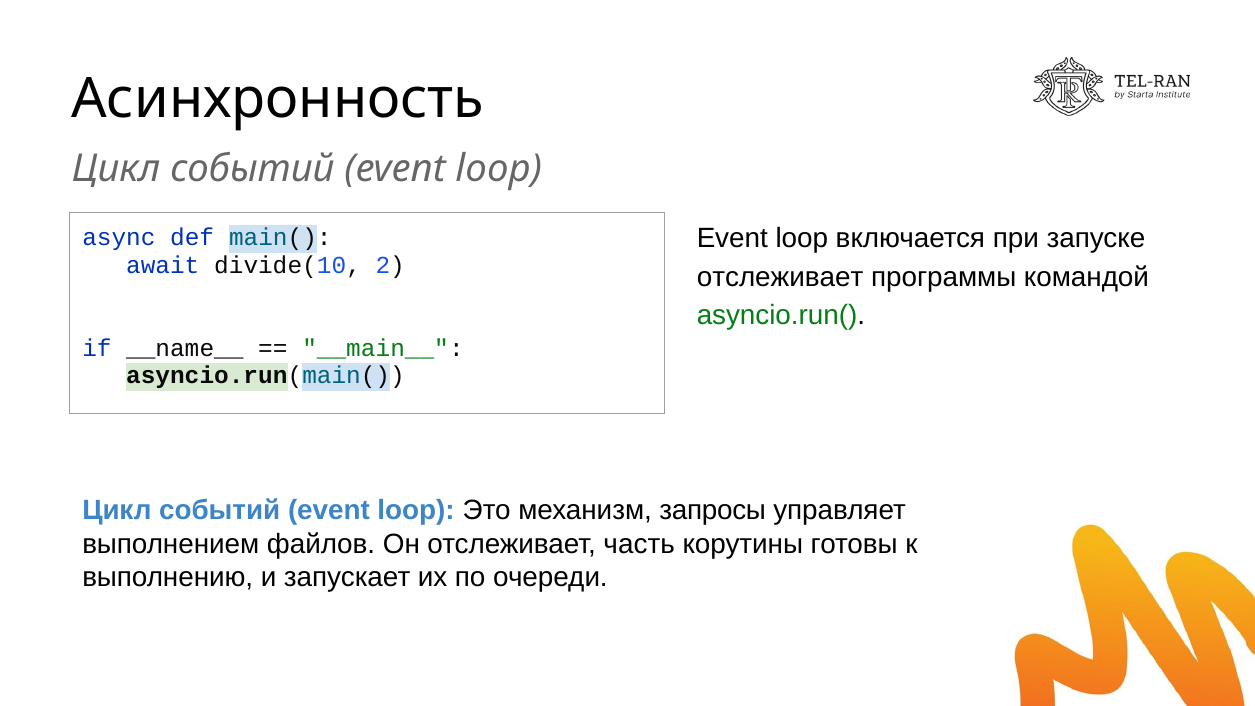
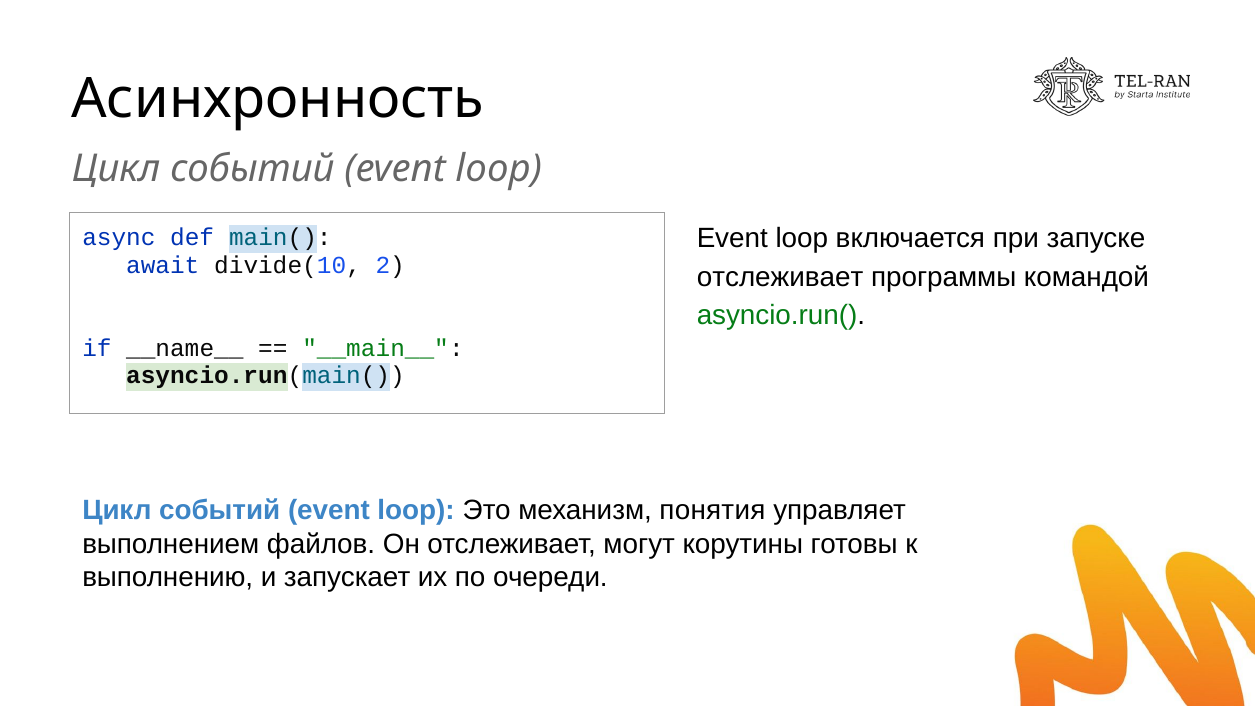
запросы: запросы -> понятия
часть: часть -> могут
